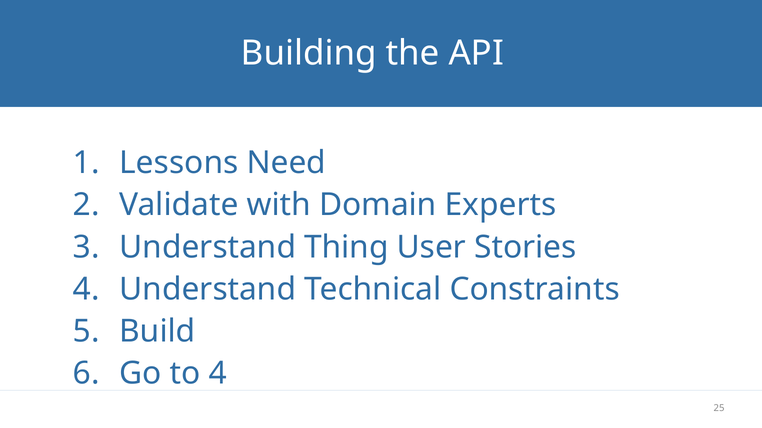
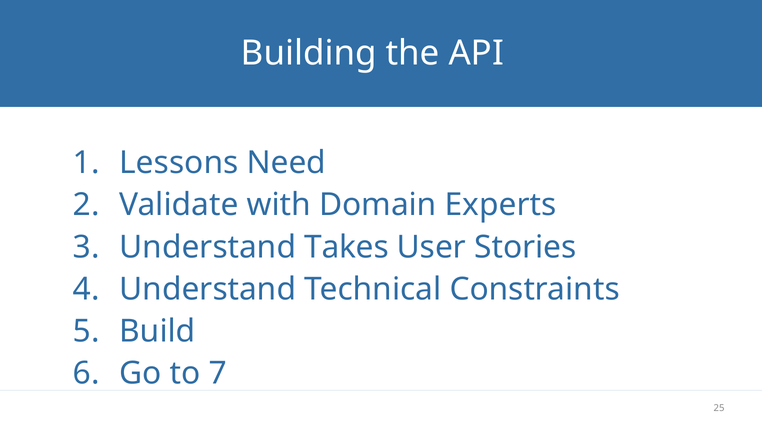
Thing: Thing -> Takes
to 4: 4 -> 7
